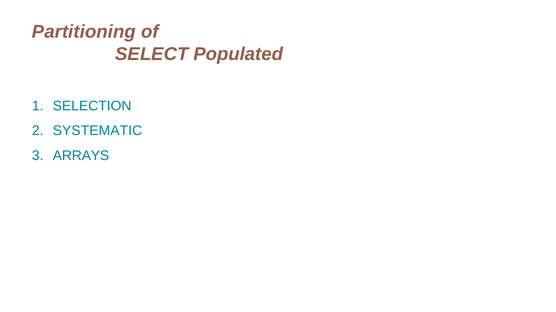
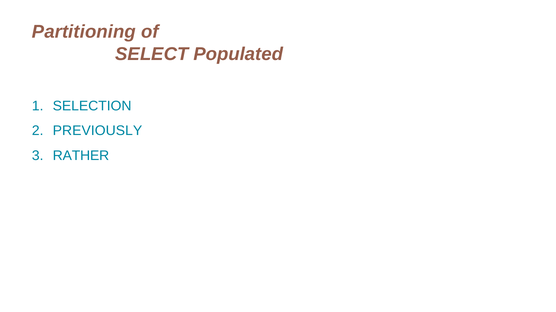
SYSTEMATIC: SYSTEMATIC -> PREVIOUSLY
ARRAYS: ARRAYS -> RATHER
